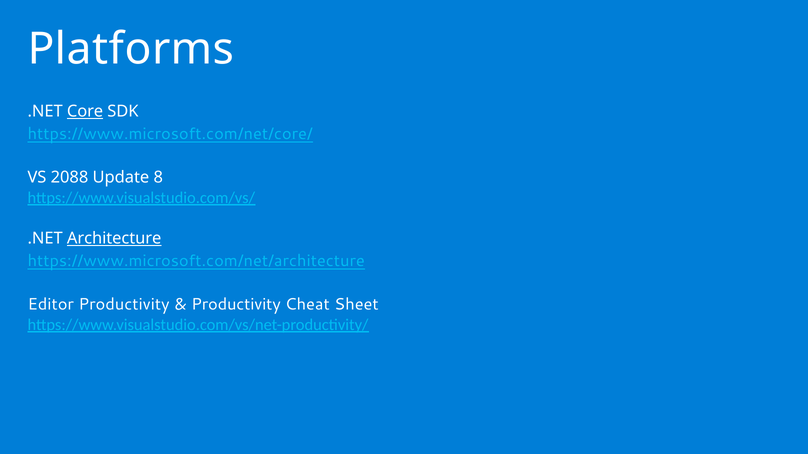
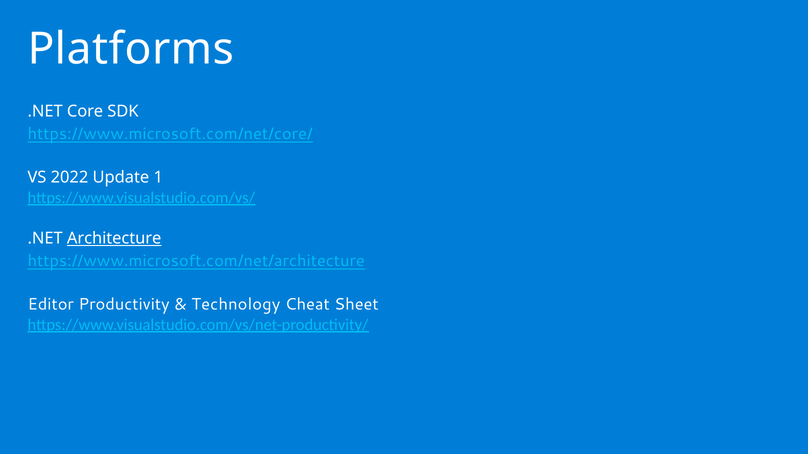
Core underline: present -> none
2088: 2088 -> 2022
8: 8 -> 1
Productivity at (236, 305): Productivity -> Technology
